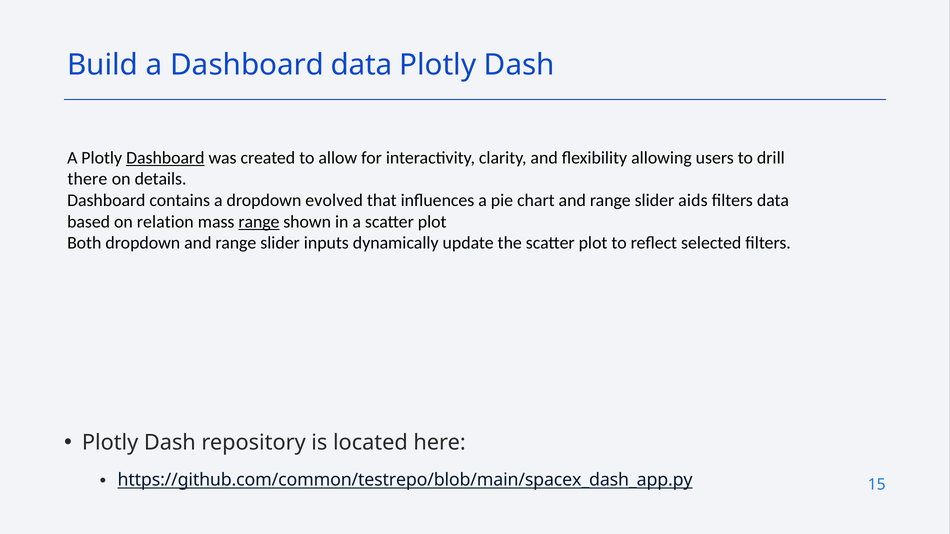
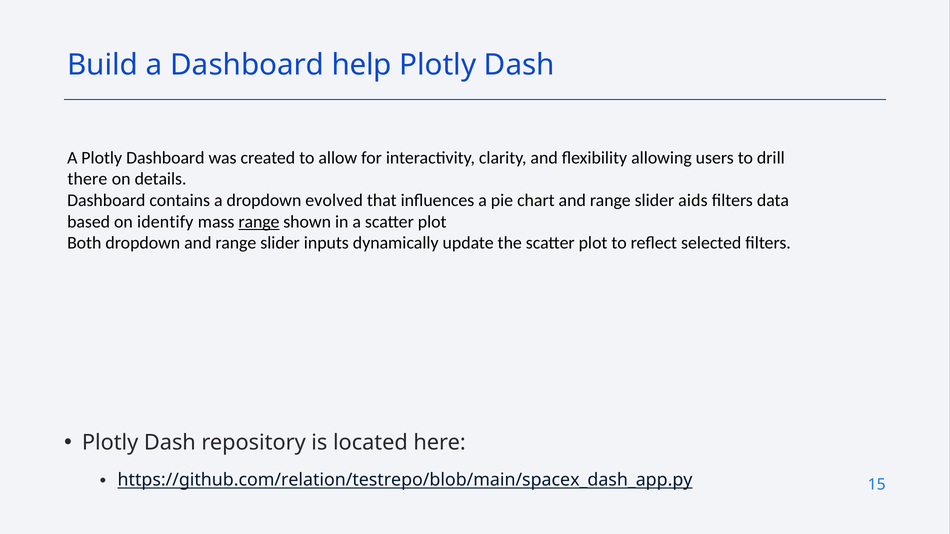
Dashboard data: data -> help
Dashboard at (165, 158) underline: present -> none
relation: relation -> identify
https://github.com/common/testrepo/blob/main/spacex_dash_app.py: https://github.com/common/testrepo/blob/main/spacex_dash_app.py -> https://github.com/relation/testrepo/blob/main/spacex_dash_app.py
